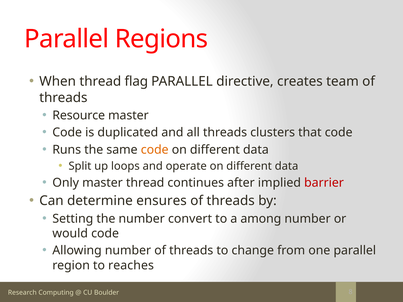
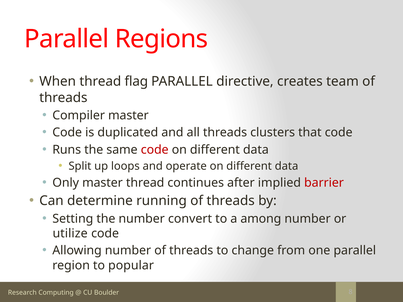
Resource: Resource -> Compiler
code at (155, 150) colour: orange -> red
ensures: ensures -> running
would: would -> utilize
reaches: reaches -> popular
